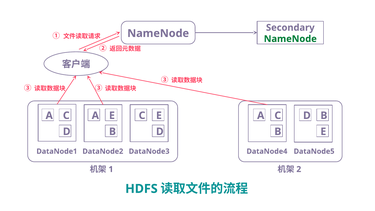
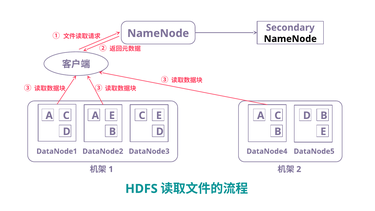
NameNode at (290, 39) colour: green -> black
